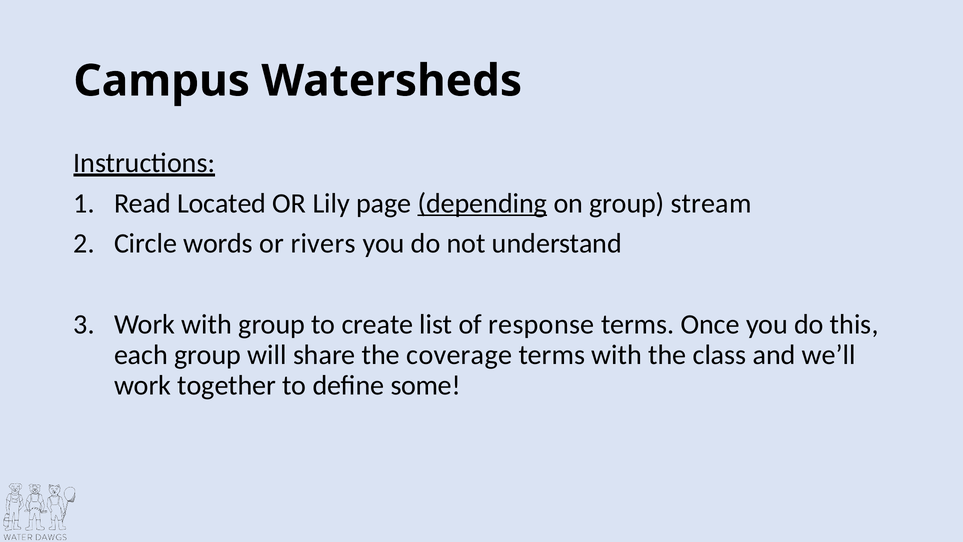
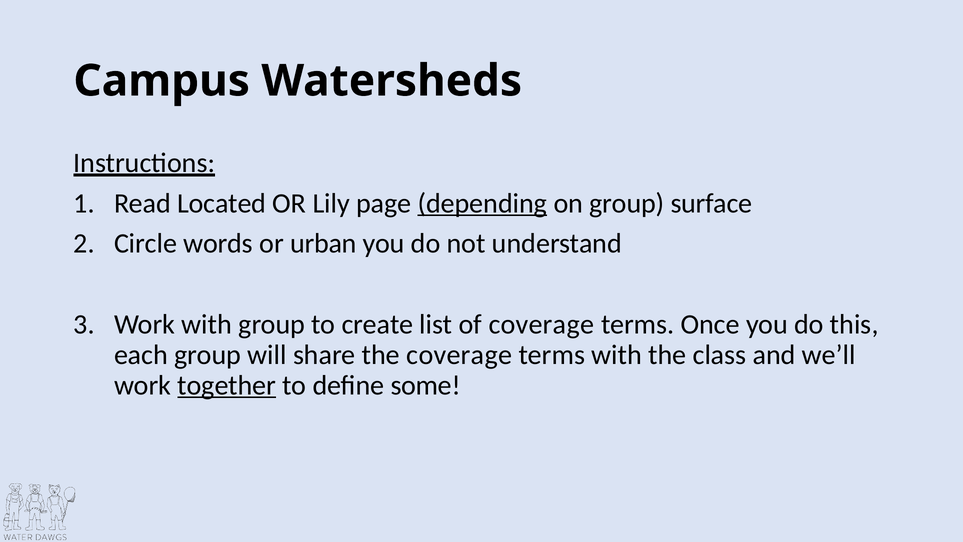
stream: stream -> surface
rivers: rivers -> urban
of response: response -> coverage
together underline: none -> present
